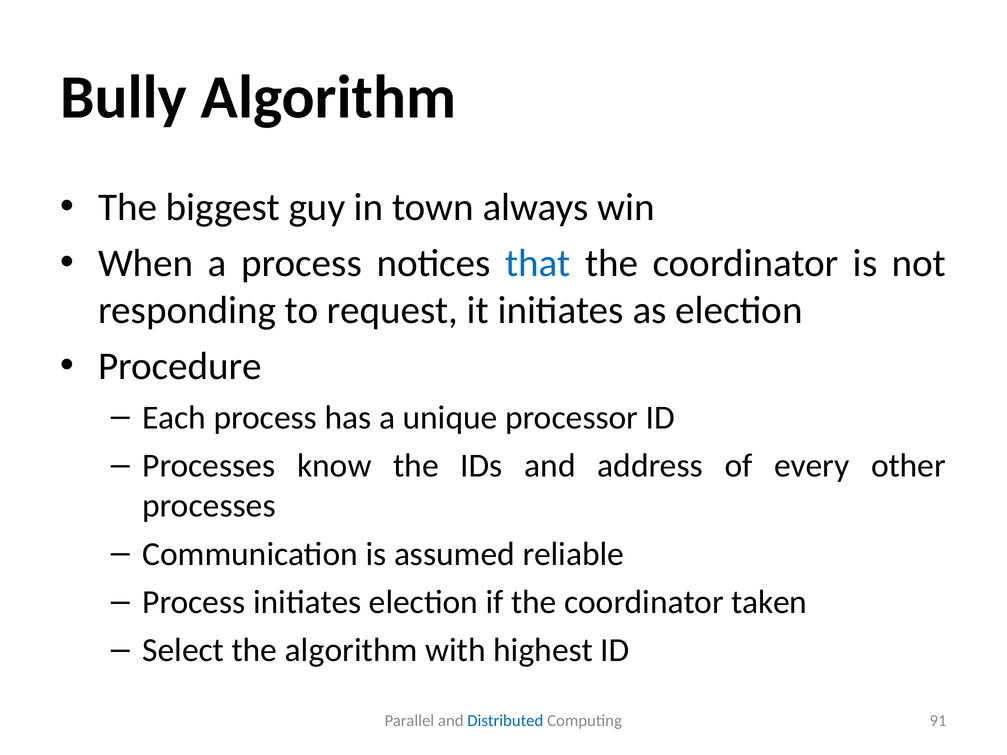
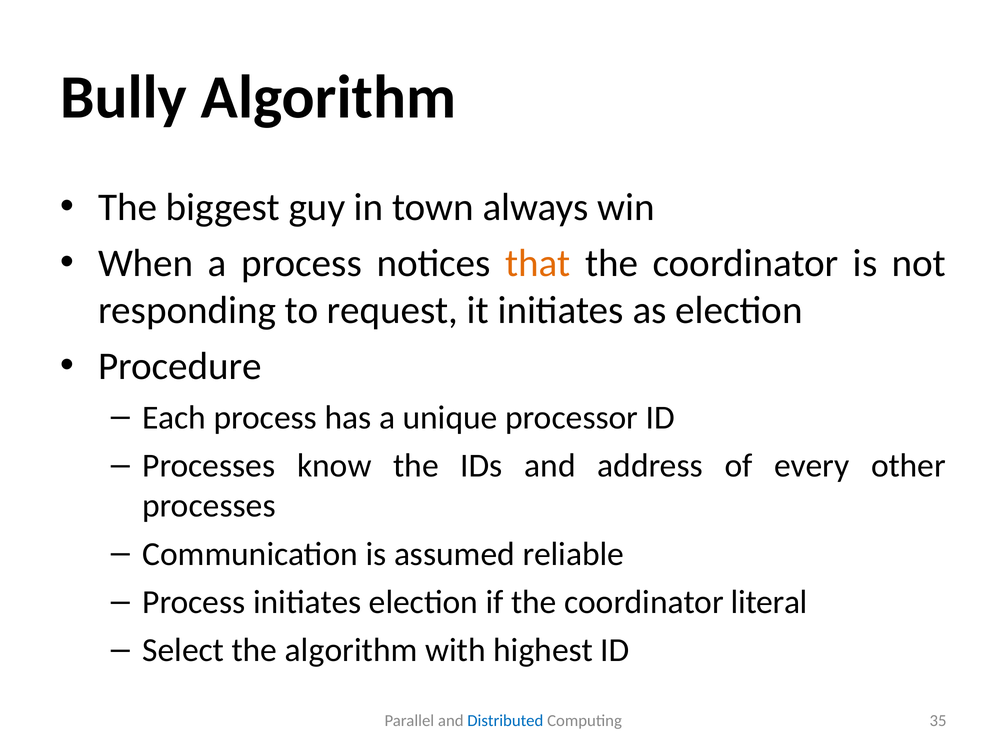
that colour: blue -> orange
taken: taken -> literal
91: 91 -> 35
